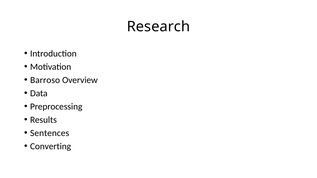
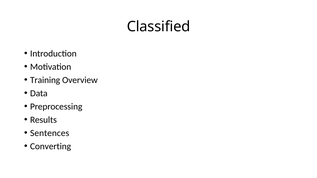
Research: Research -> Classified
Barroso: Barroso -> Training
